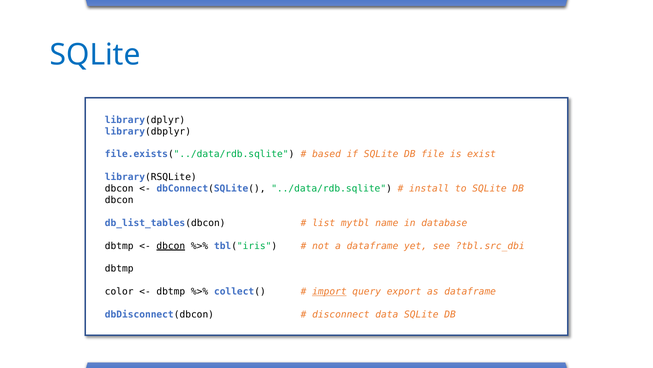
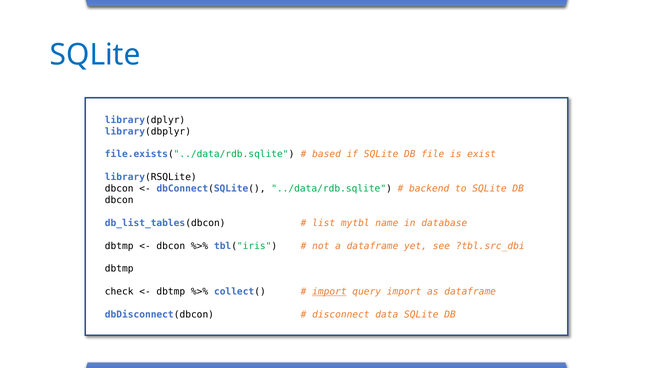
install: install -> backend
dbcon at (171, 245) underline: present -> none
color: color -> check
query export: export -> import
